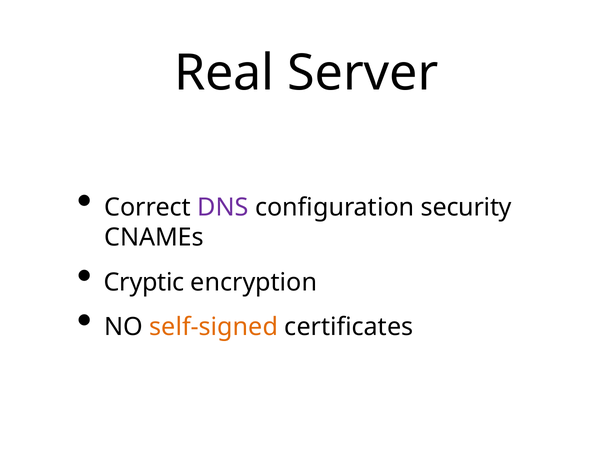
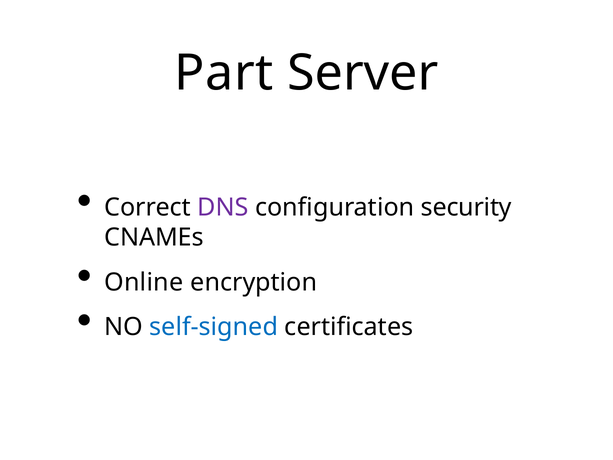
Real: Real -> Part
Cryptic: Cryptic -> Online
self-signed colour: orange -> blue
